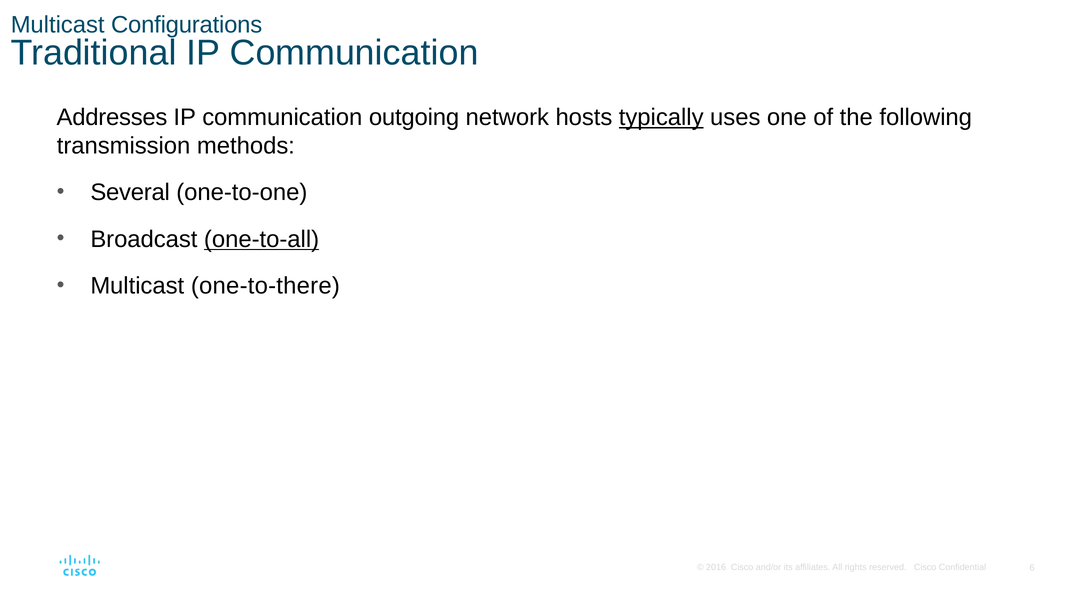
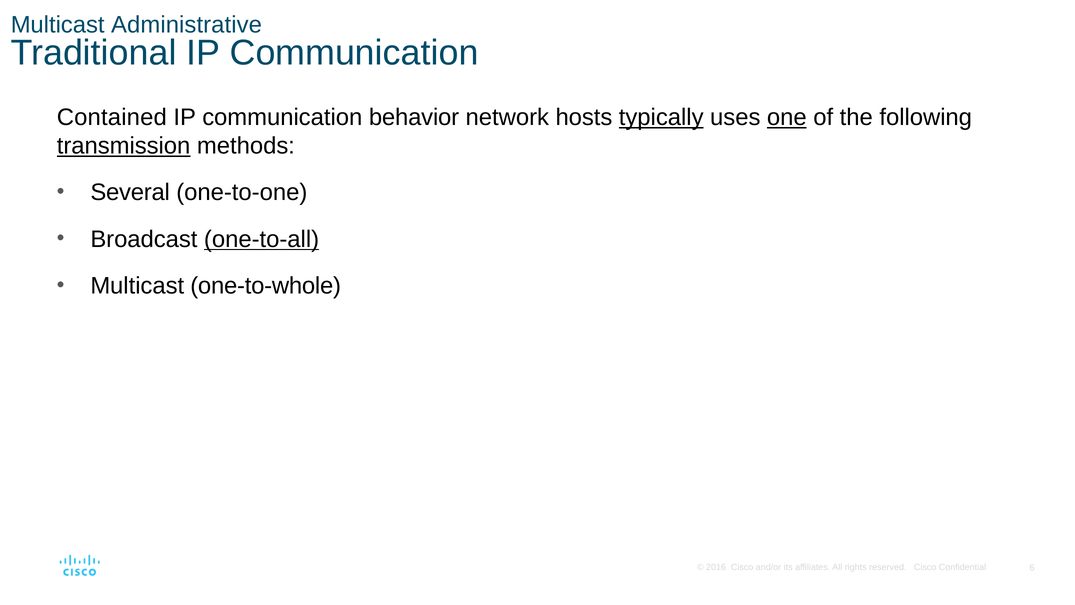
Configurations: Configurations -> Administrative
Addresses: Addresses -> Contained
outgoing: outgoing -> behavior
one underline: none -> present
transmission underline: none -> present
one-to-there: one-to-there -> one-to-whole
